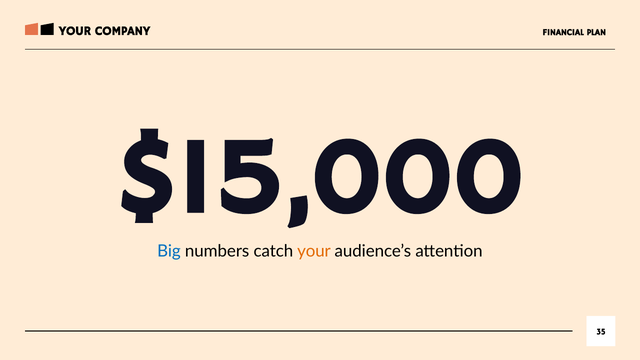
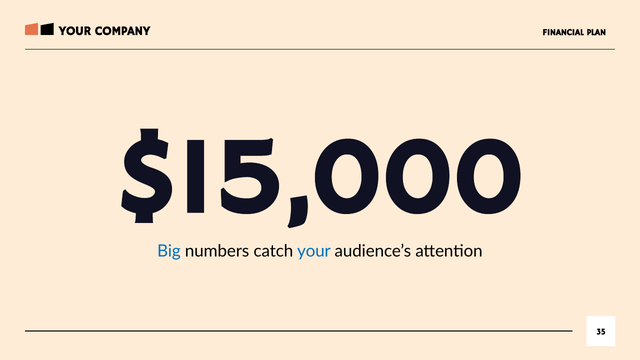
your at (314, 251) colour: orange -> blue
